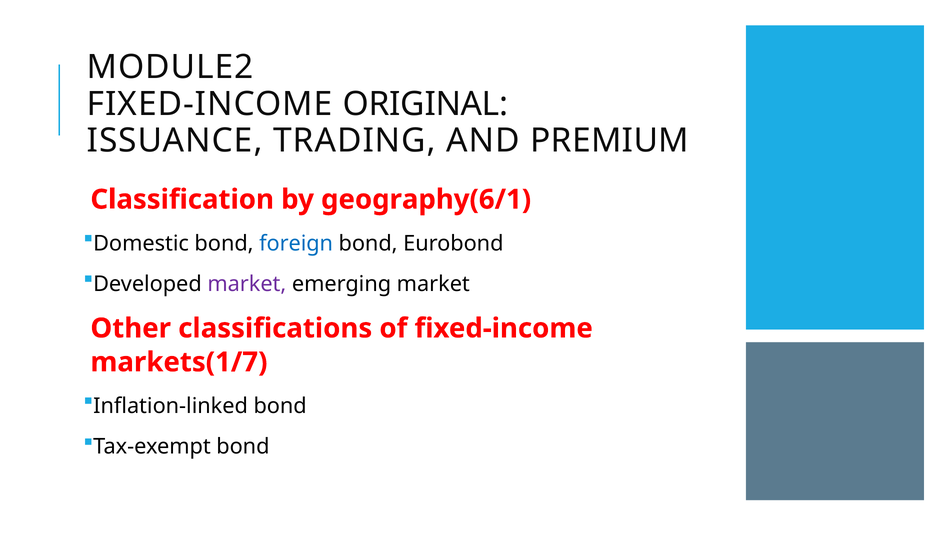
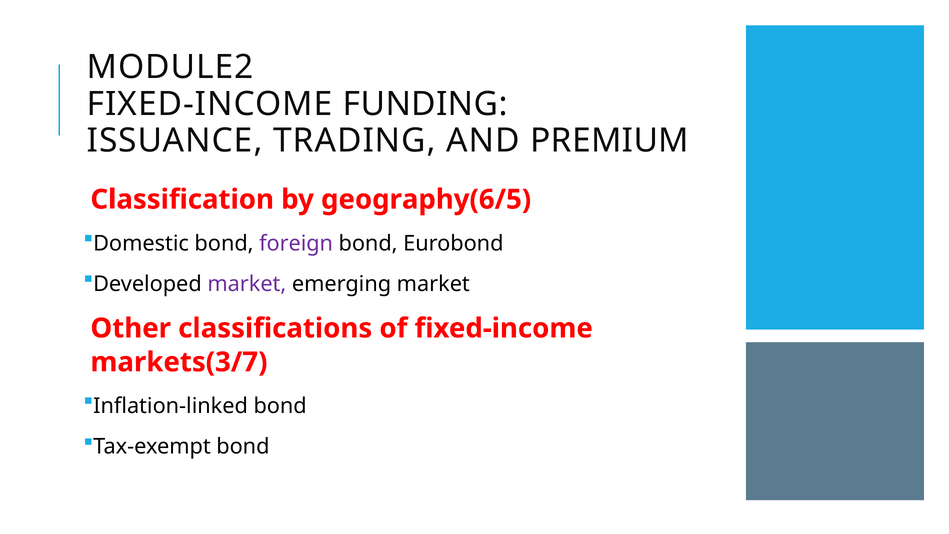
ORIGINAL: ORIGINAL -> FUNDING
geography(6/1: geography(6/1 -> geography(6/5
foreign colour: blue -> purple
markets(1/7: markets(1/7 -> markets(3/7
